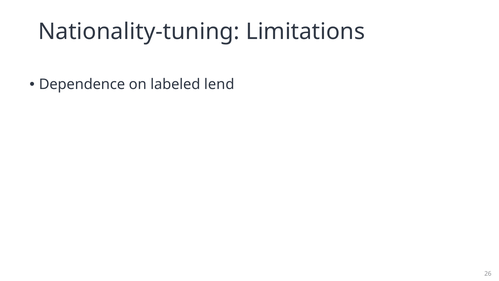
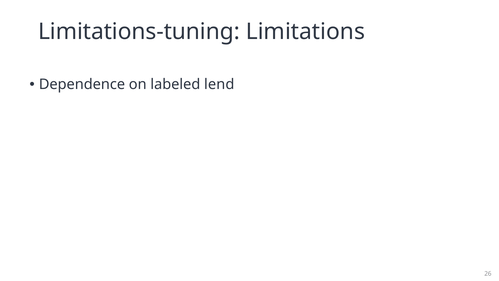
Nationality-tuning: Nationality-tuning -> Limitations-tuning
